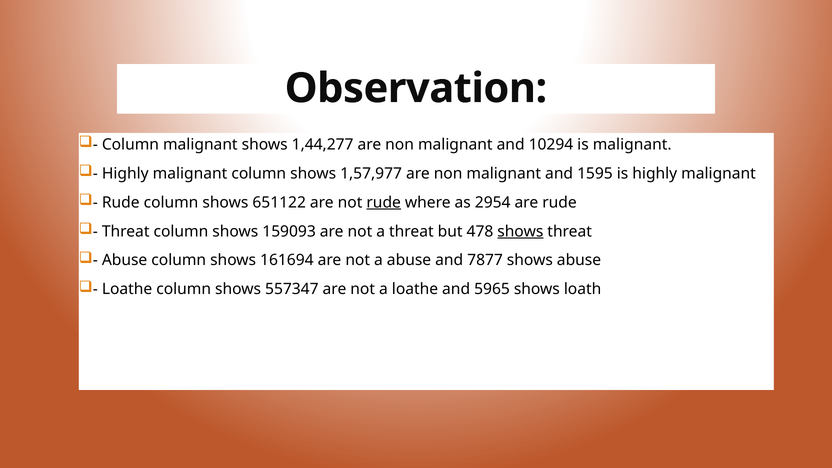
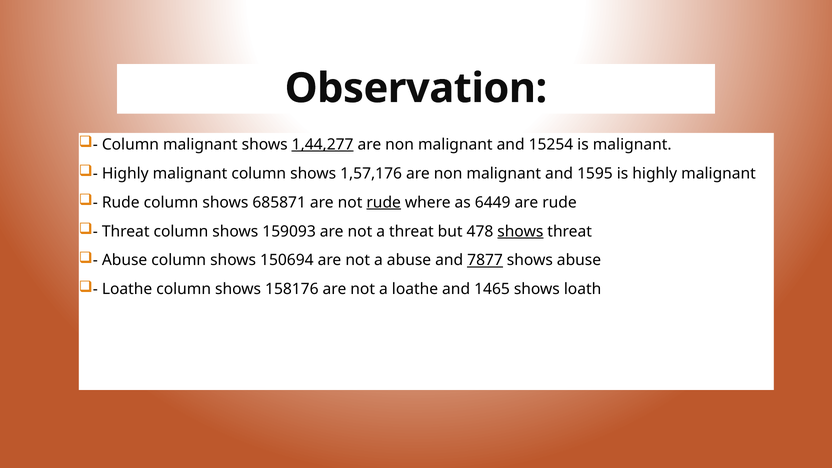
1,44,277 underline: none -> present
10294: 10294 -> 15254
1,57,977: 1,57,977 -> 1,57,176
651122: 651122 -> 685871
2954: 2954 -> 6449
161694: 161694 -> 150694
7877 underline: none -> present
557347: 557347 -> 158176
5965: 5965 -> 1465
